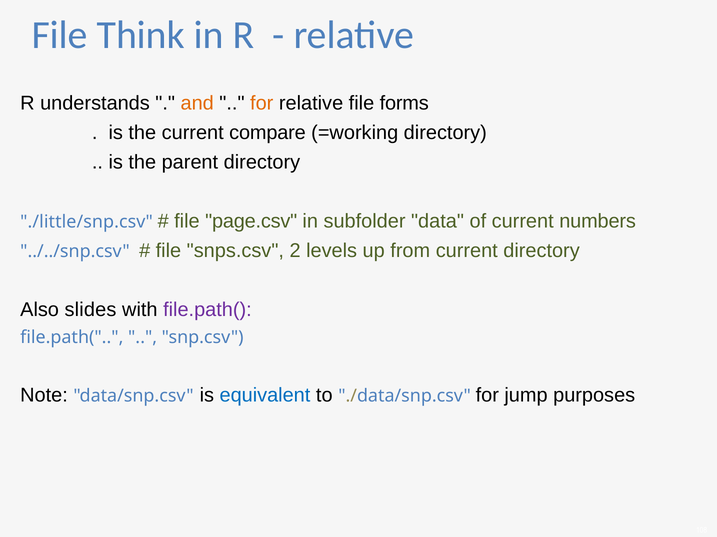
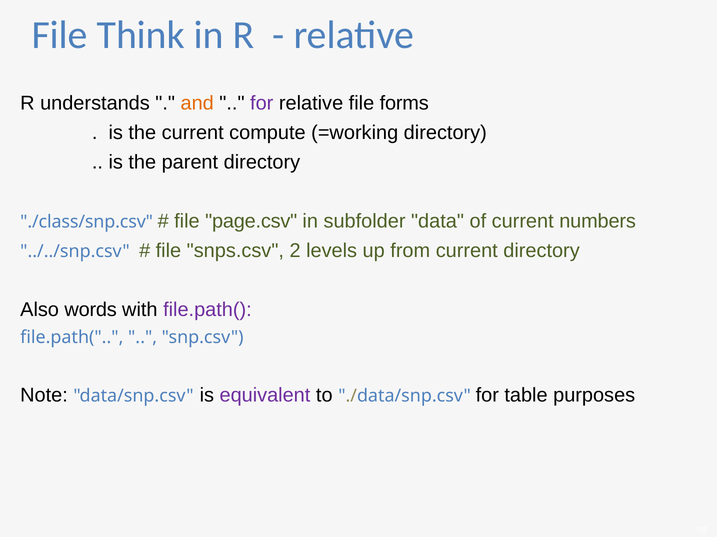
for at (262, 103) colour: orange -> purple
compare: compare -> compute
./little/snp.csv: ./little/snp.csv -> ./class/snp.csv
slides: slides -> words
equivalent colour: blue -> purple
jump: jump -> table
